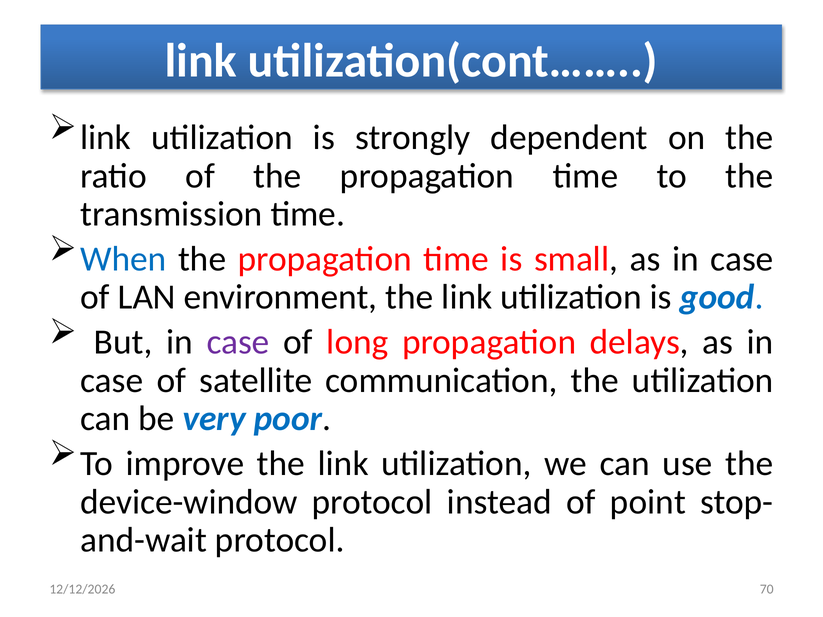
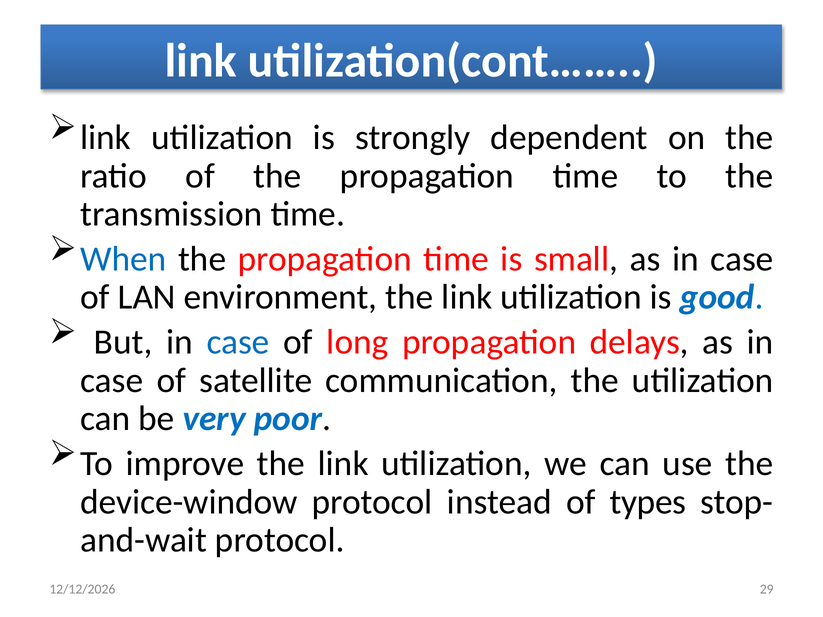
case at (238, 342) colour: purple -> blue
point: point -> types
70: 70 -> 29
